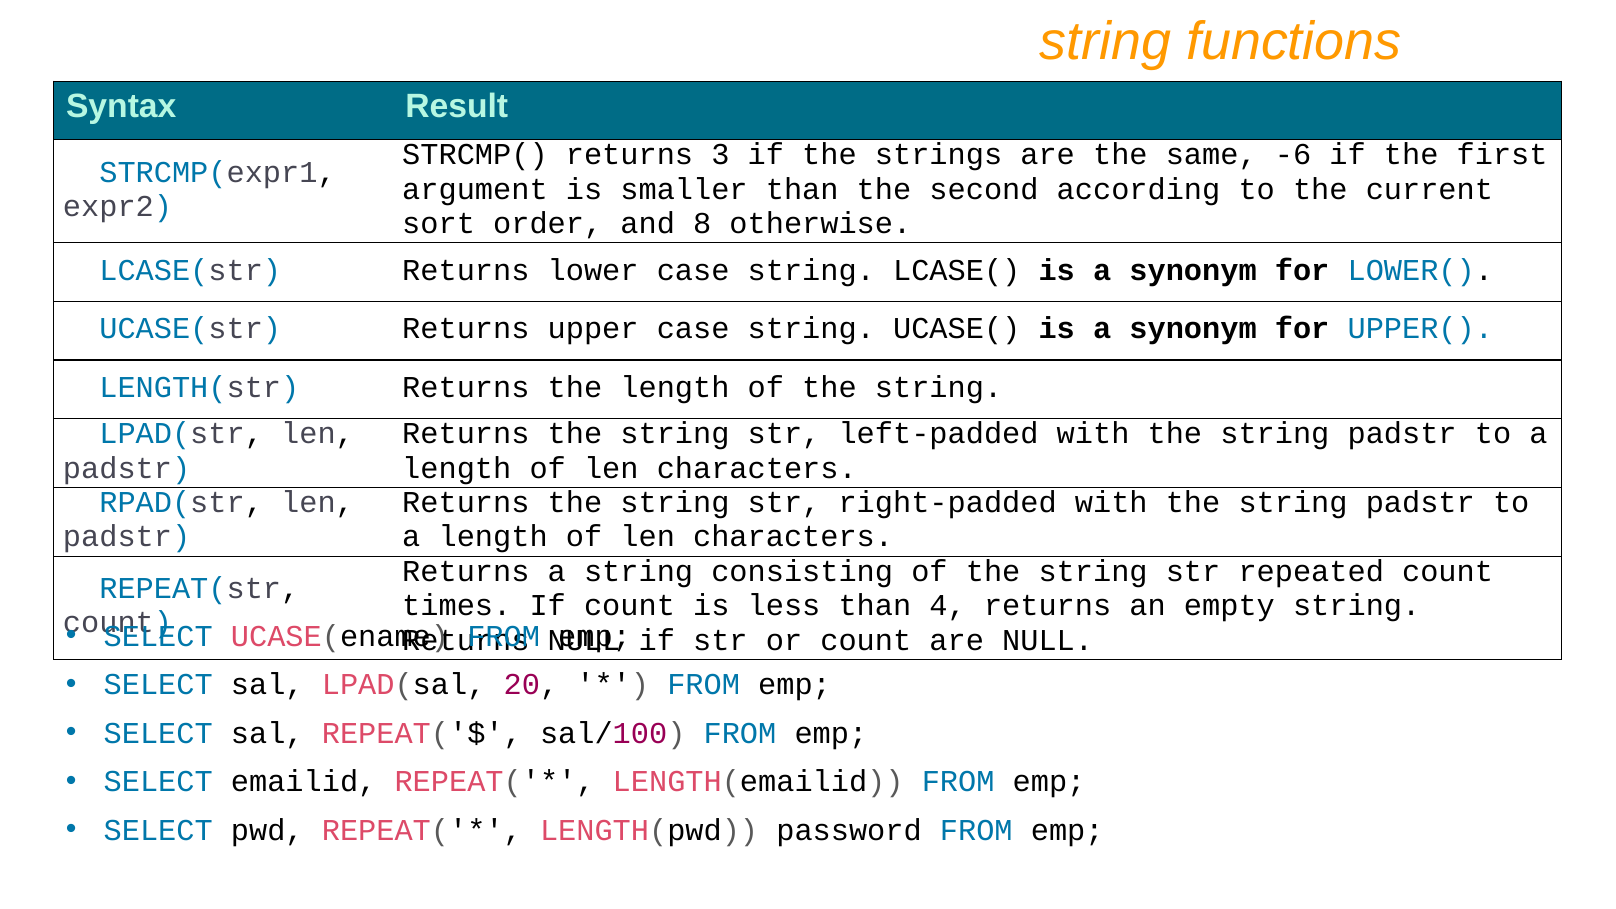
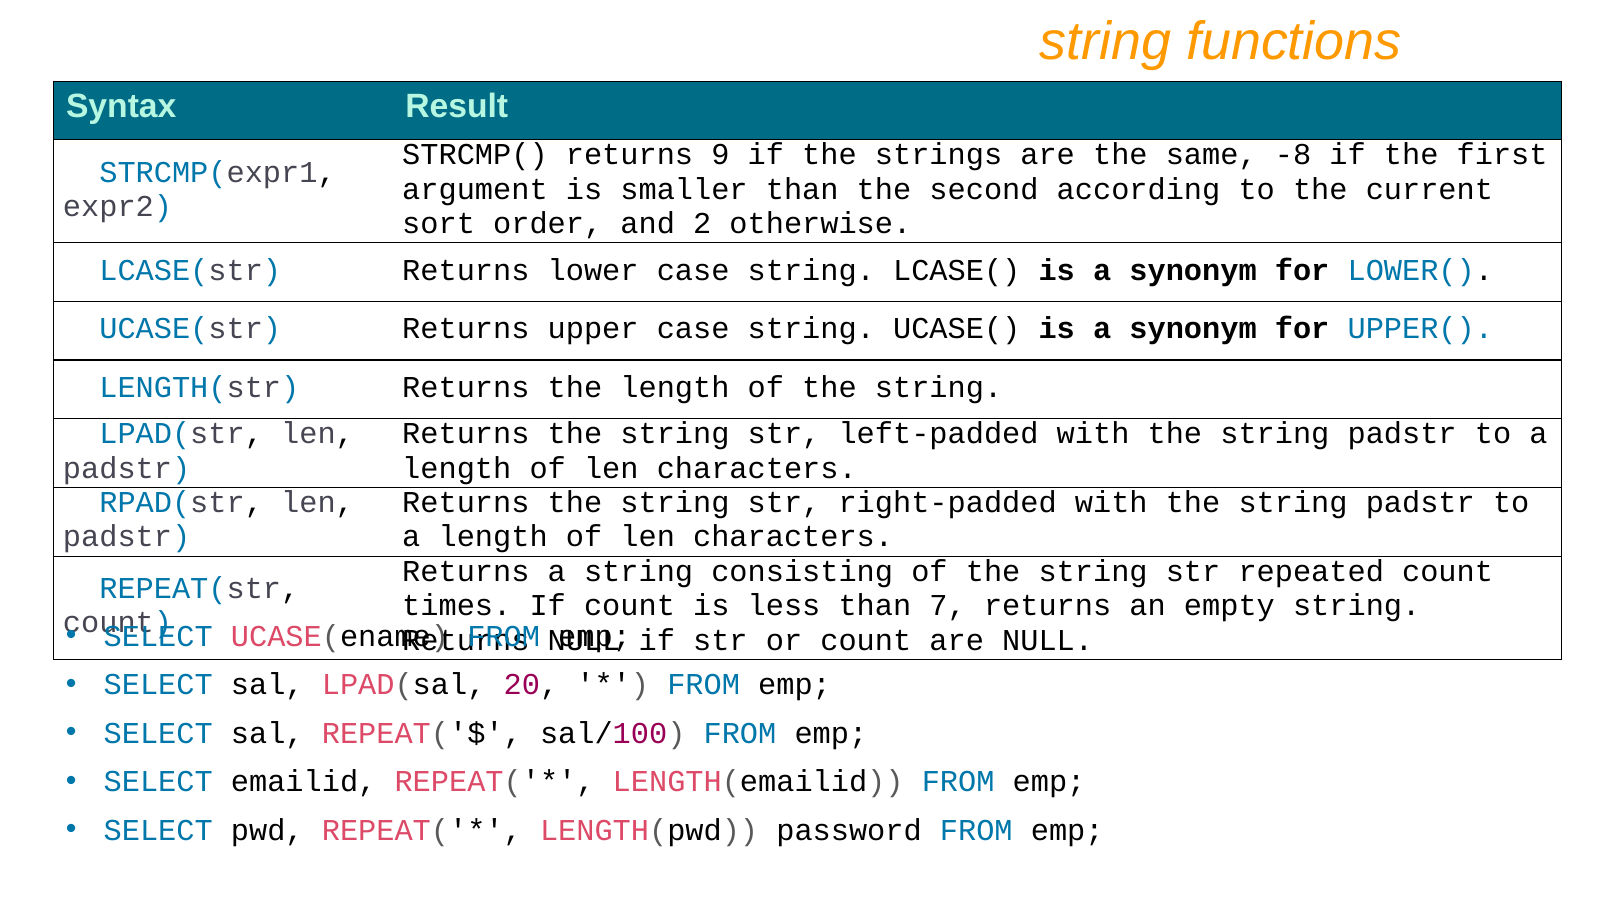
3: 3 -> 9
-6: -6 -> -8
8: 8 -> 2
4: 4 -> 7
